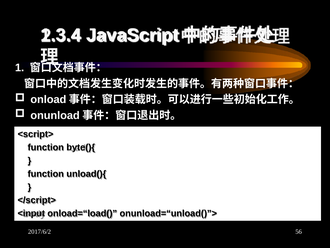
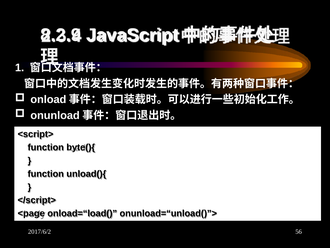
1.3.4: 1.3.4 -> 8.2.9
<input: <input -> <page
